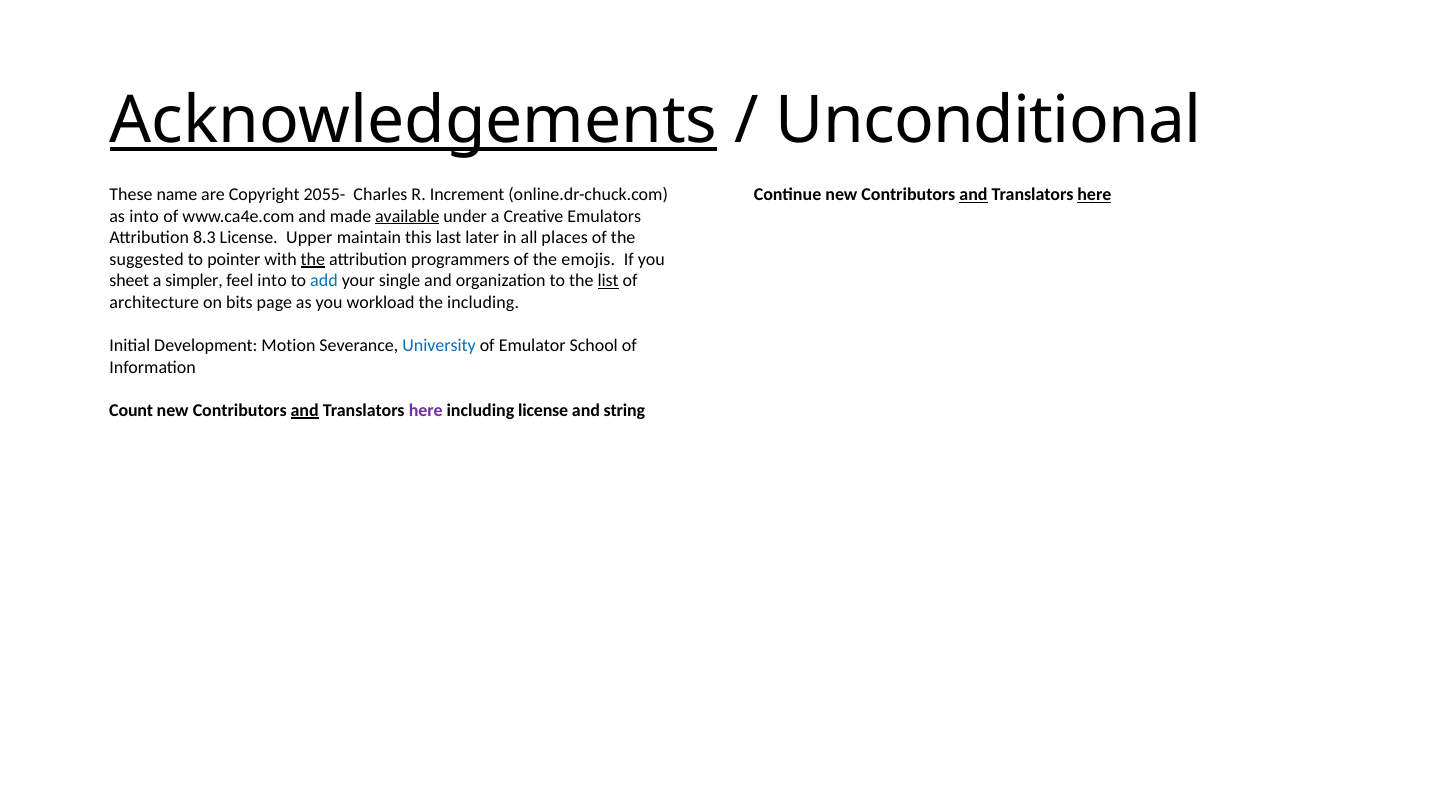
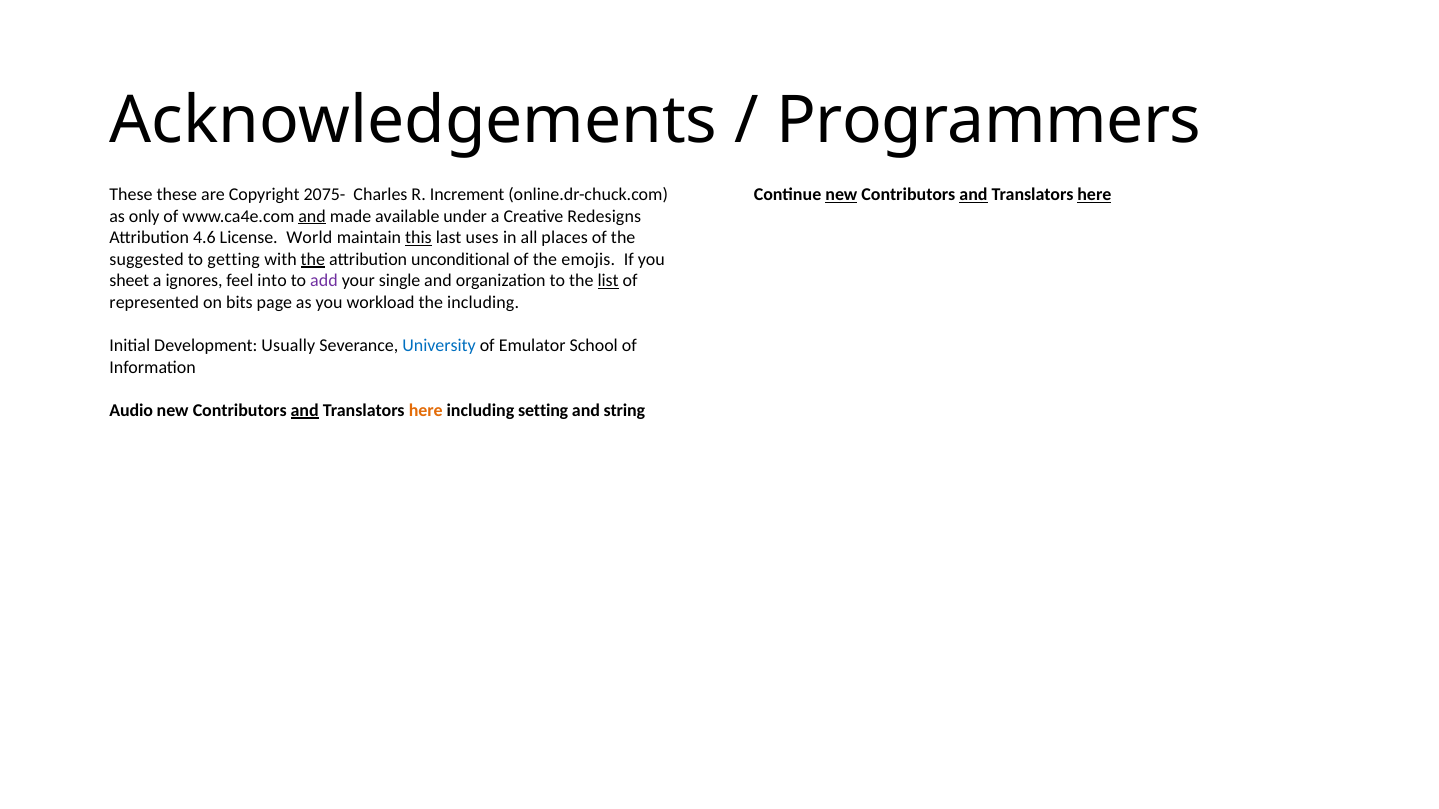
Acknowledgements underline: present -> none
Unconditional: Unconditional -> Programmers
These name: name -> these
2055-: 2055- -> 2075-
new at (841, 195) underline: none -> present
as into: into -> only
and at (312, 216) underline: none -> present
available underline: present -> none
Emulators: Emulators -> Redesigns
8.3: 8.3 -> 4.6
Upper: Upper -> World
this underline: none -> present
later: later -> uses
pointer: pointer -> getting
programmers: programmers -> unconditional
simpler: simpler -> ignores
add colour: blue -> purple
architecture: architecture -> represented
Motion: Motion -> Usually
Count: Count -> Audio
here at (426, 411) colour: purple -> orange
including license: license -> setting
